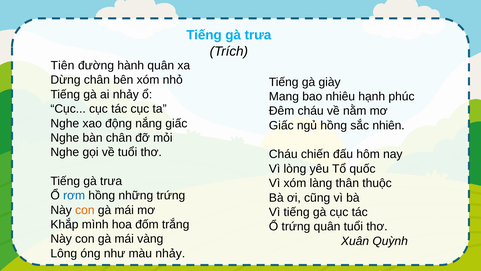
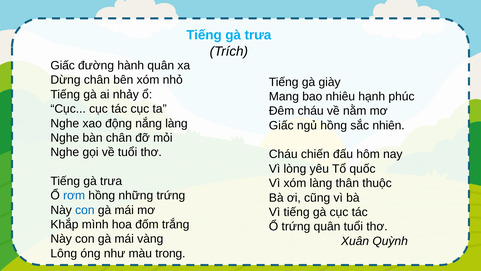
Tiên at (63, 65): Tiên -> Giấc
nắng giấc: giấc -> làng
con at (85, 210) colour: orange -> blue
màu nhảy: nhảy -> trong
